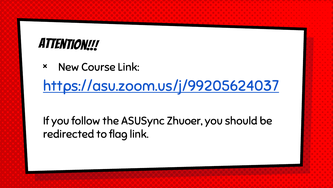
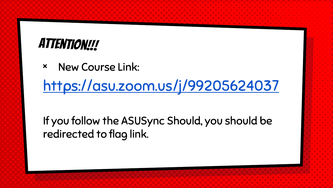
ASUSync Zhuoer: Zhuoer -> Should
